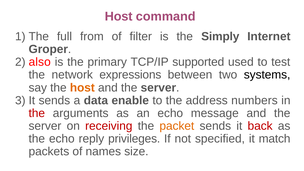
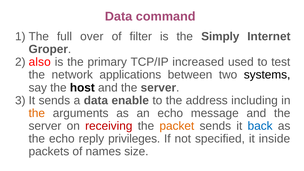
Host at (119, 16): Host -> Data
from: from -> over
supported: supported -> increased
expressions: expressions -> applications
host at (82, 88) colour: orange -> black
numbers: numbers -> including
the at (37, 113) colour: red -> orange
back colour: red -> blue
match: match -> inside
